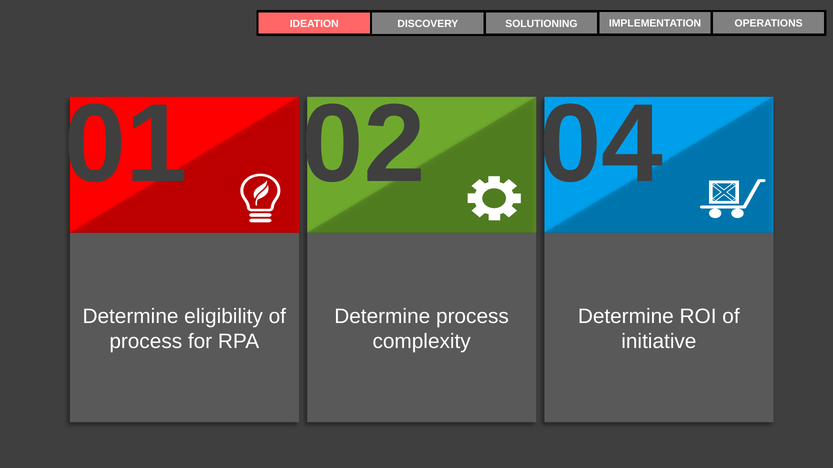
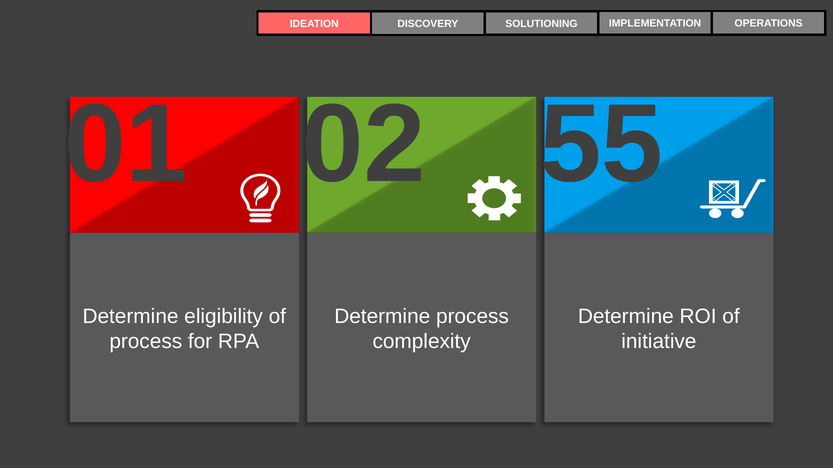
04: 04 -> 55
